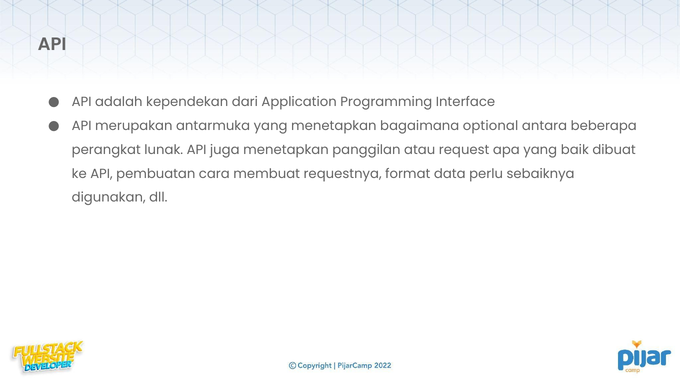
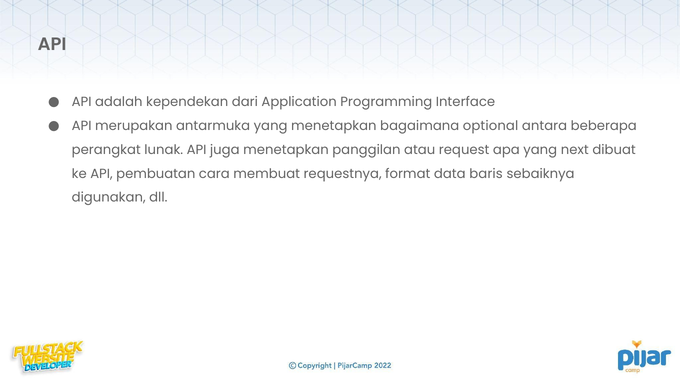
baik: baik -> next
perlu: perlu -> baris
